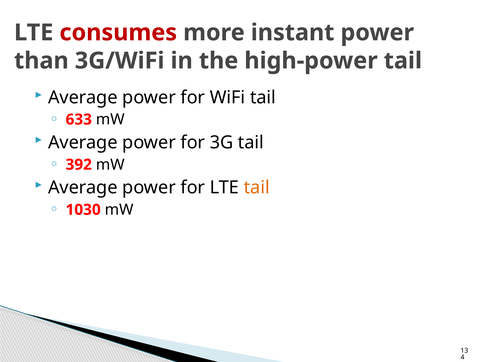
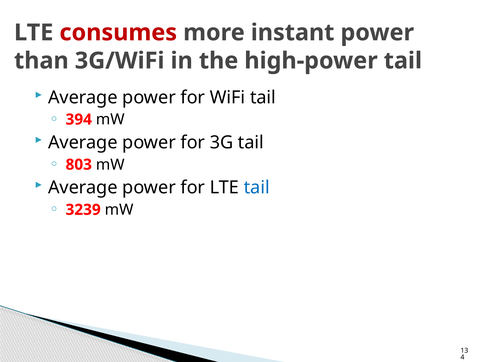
633: 633 -> 394
392: 392 -> 803
tail at (257, 187) colour: orange -> blue
1030: 1030 -> 3239
